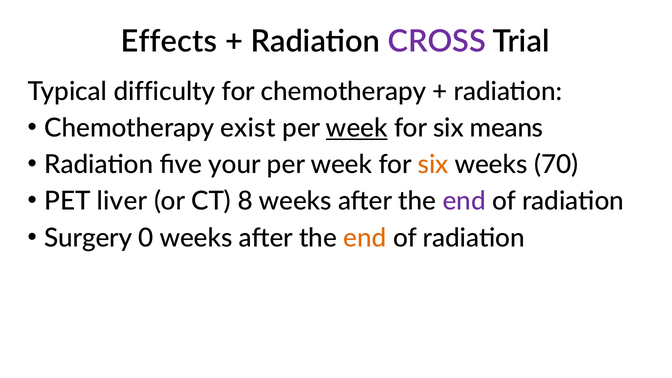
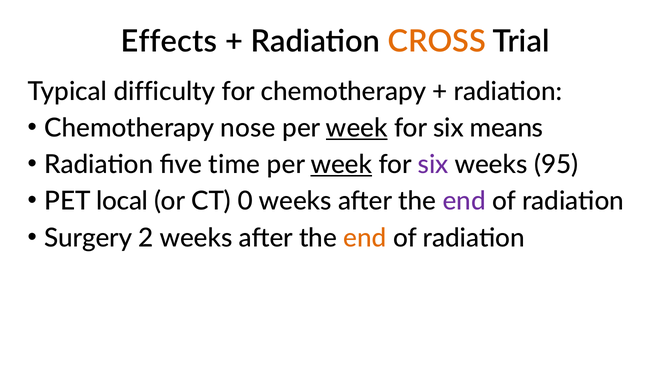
CROSS colour: purple -> orange
exist: exist -> nose
your: your -> time
week at (341, 165) underline: none -> present
six at (433, 165) colour: orange -> purple
70: 70 -> 95
liver: liver -> local
8: 8 -> 0
0: 0 -> 2
